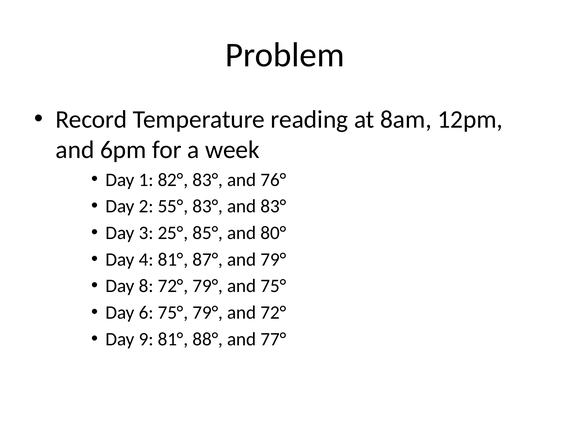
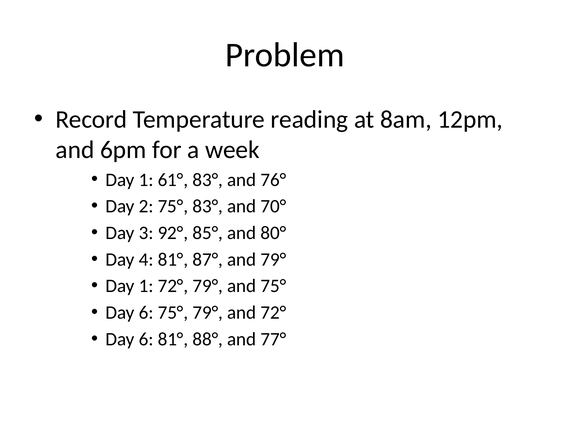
82°: 82° -> 61°
2 55°: 55° -> 75°
and 83°: 83° -> 70°
25°: 25° -> 92°
8 at (146, 286): 8 -> 1
9 at (146, 340): 9 -> 6
